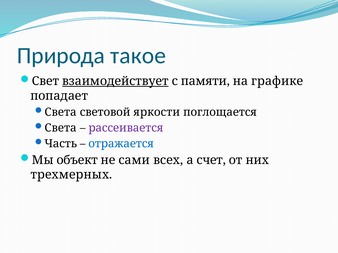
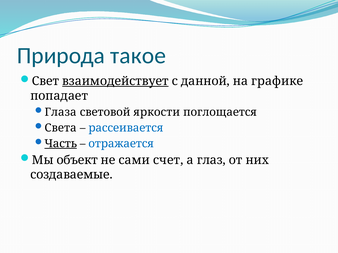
памяти: памяти -> данной
Света at (61, 112): Света -> Глаза
рассеивается colour: purple -> blue
Часть underline: none -> present
всех: всех -> счет
счет: счет -> глаз
трехмерных: трехмерных -> создаваемые
